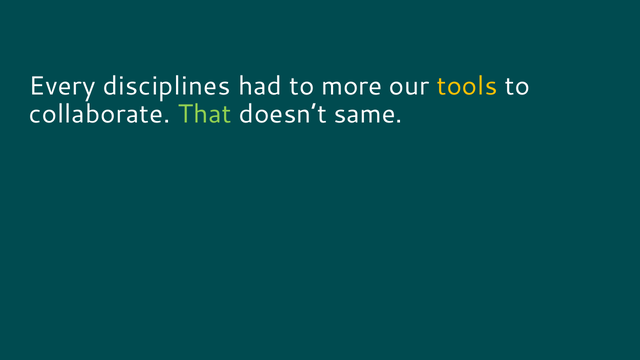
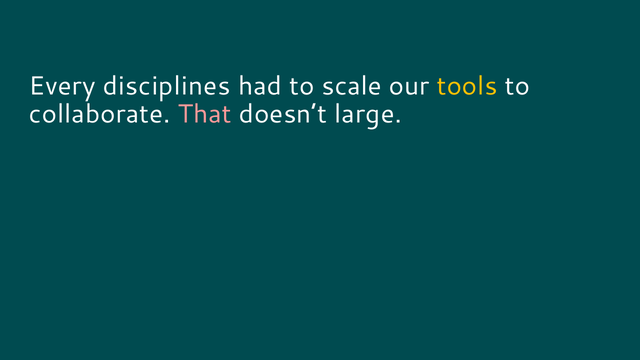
more: more -> scale
That colour: light green -> pink
same: same -> large
